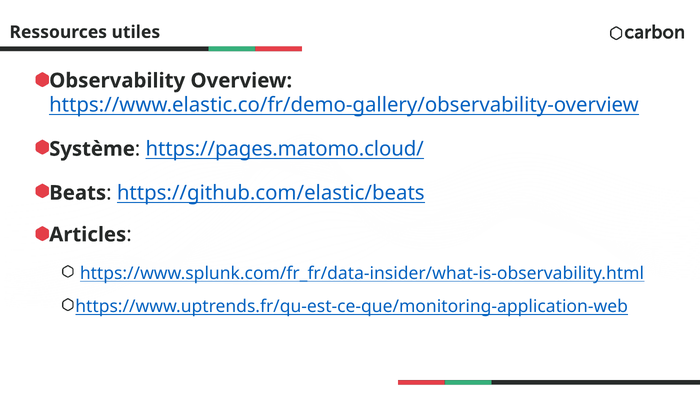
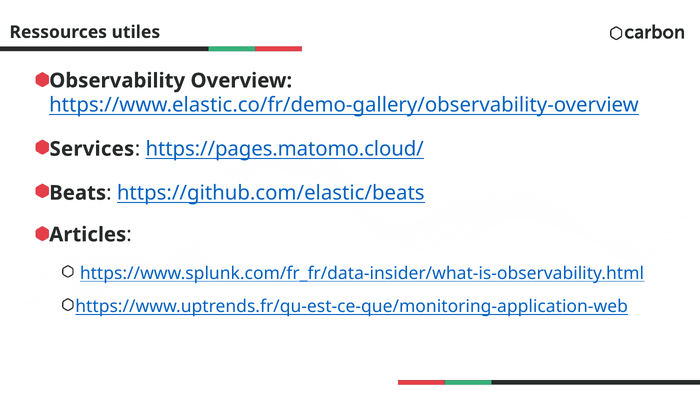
Système: Système -> Services
